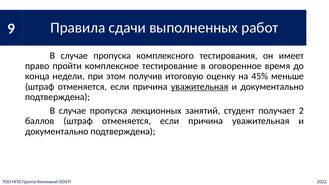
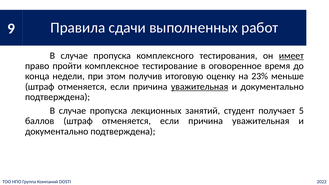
имеет underline: none -> present
45%: 45% -> 23%
2: 2 -> 5
